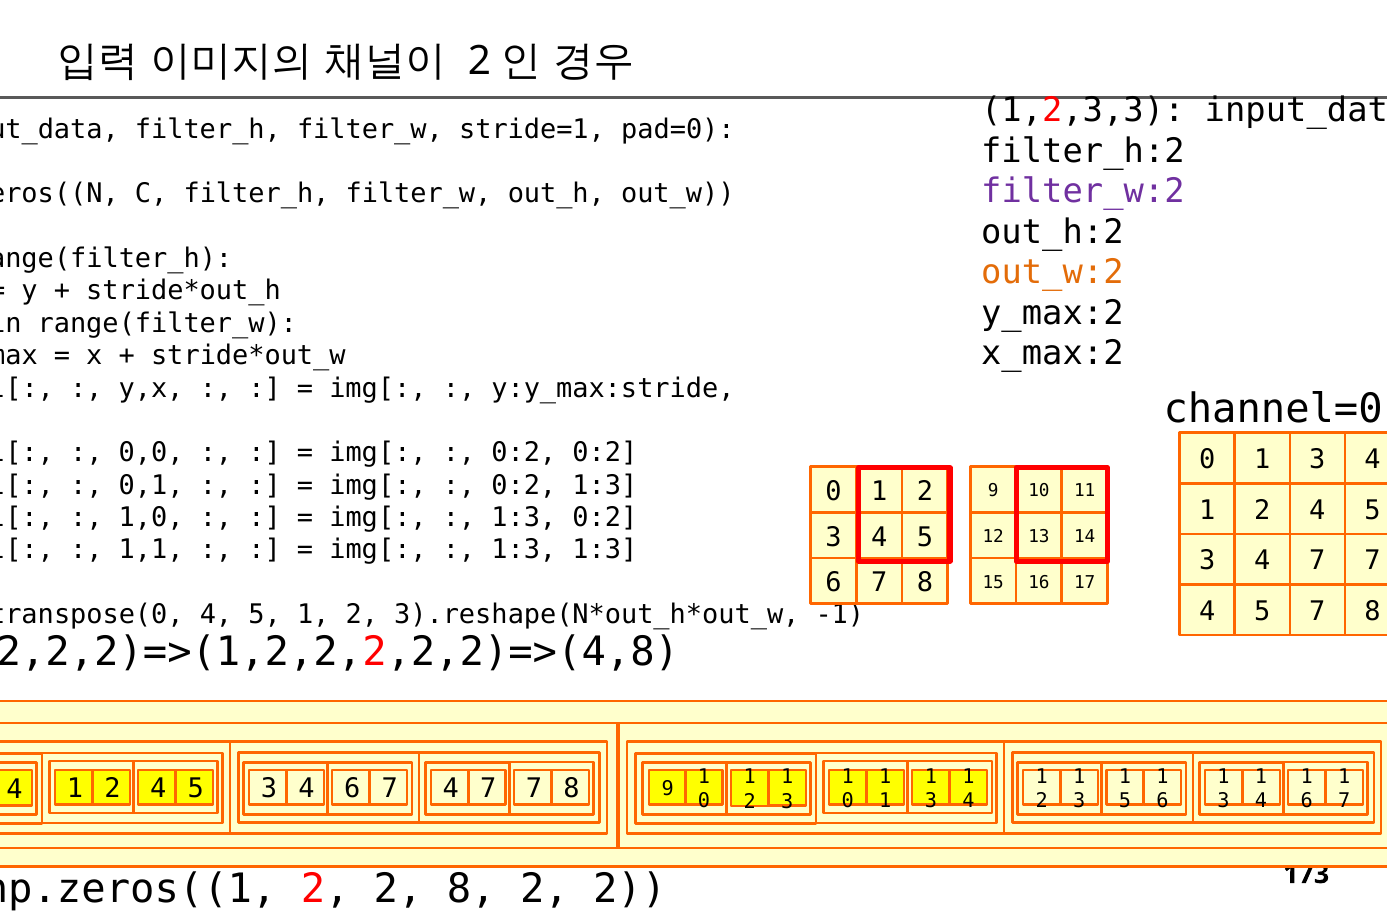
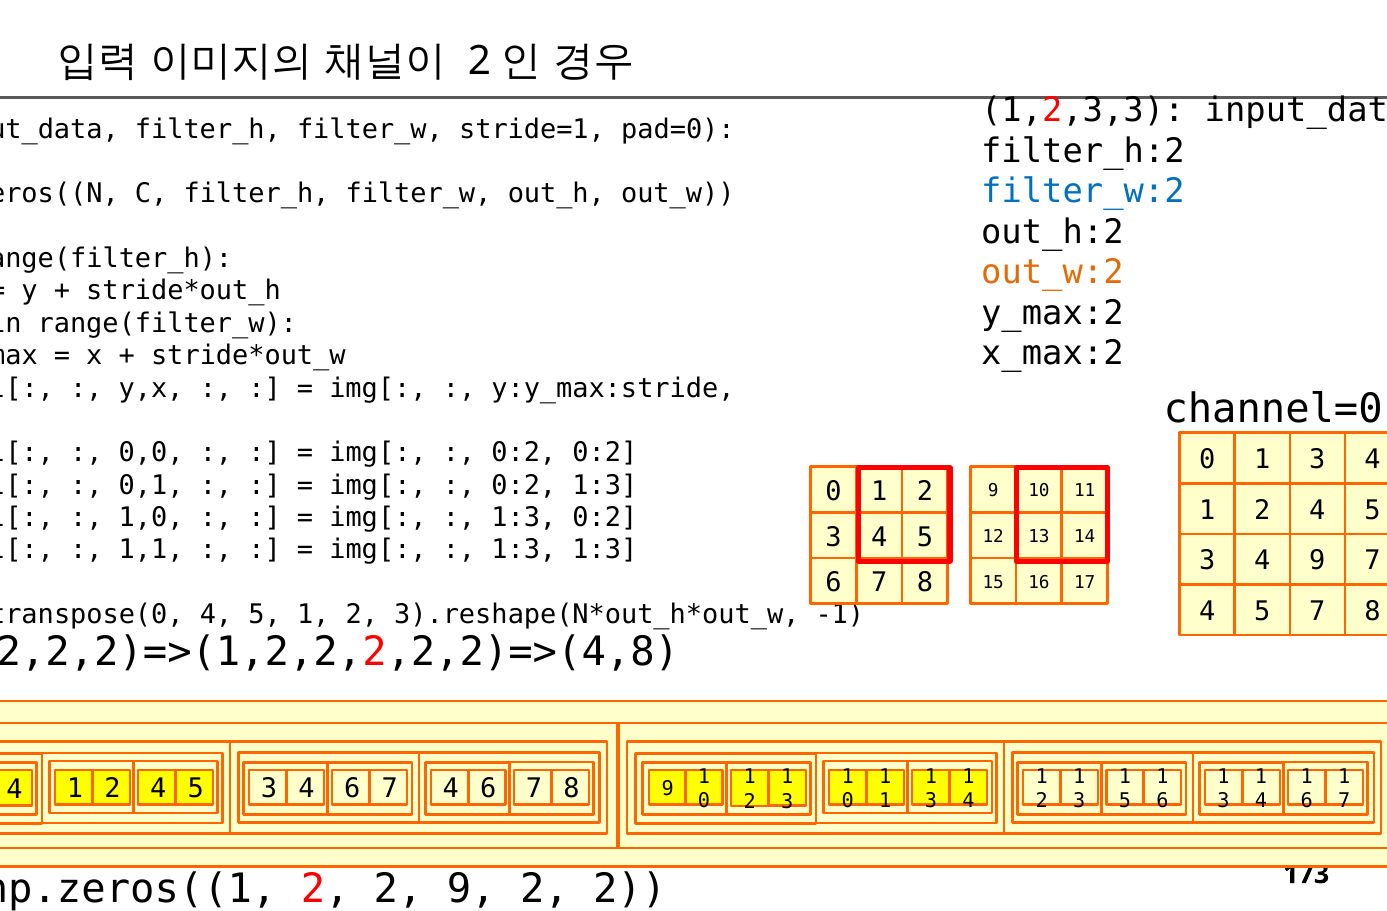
filter_w:2 colour: purple -> blue
3 4 7: 7 -> 9
7 4 7: 7 -> 6
2 8: 8 -> 9
